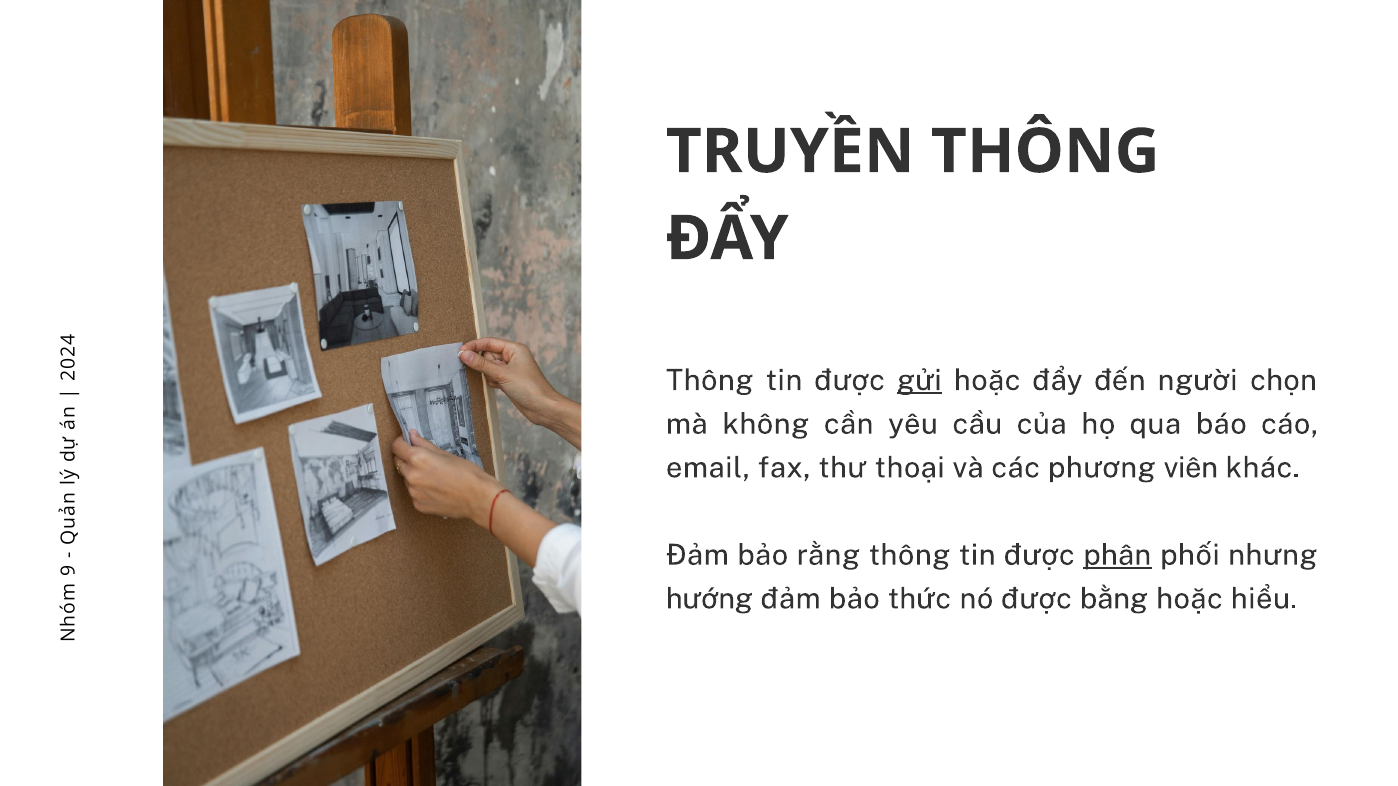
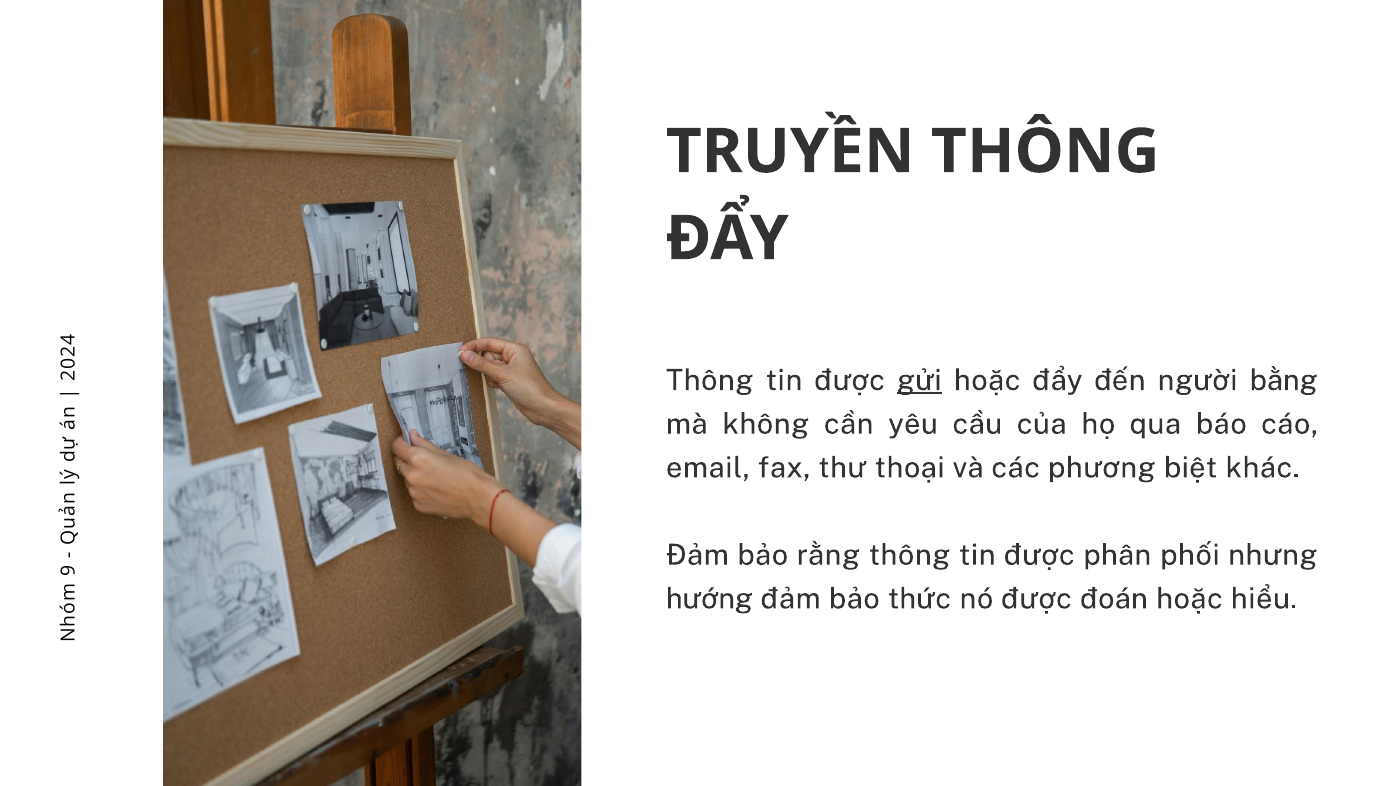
chọn: chọn -> bằng
viên: viên -> biệt
phân underline: present -> none
bằng: bằng -> đoán
